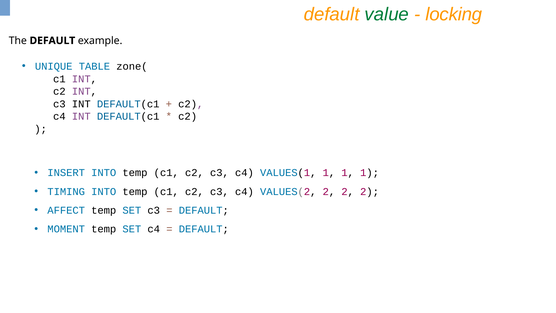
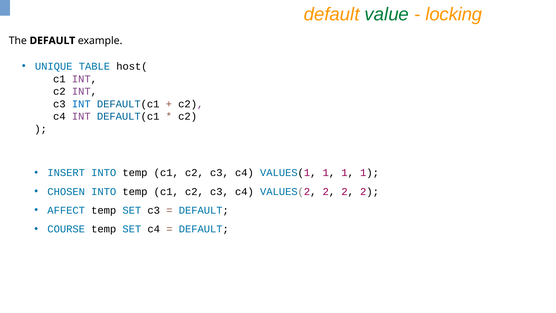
zone(: zone( -> host(
INT at (81, 104) colour: black -> blue
TIMING: TIMING -> CHOSEN
MOMENT: MOMENT -> COURSE
